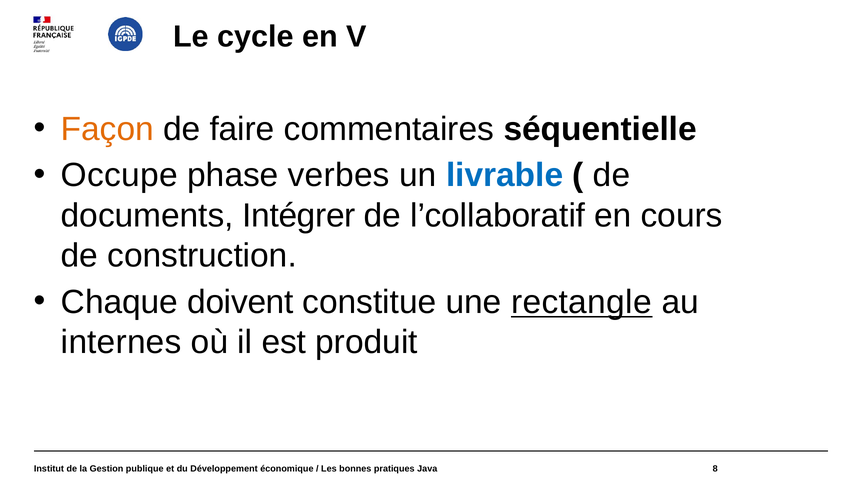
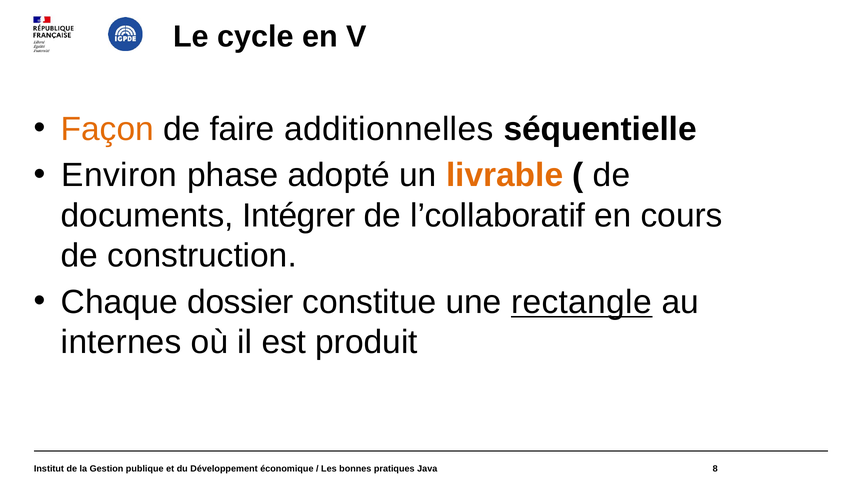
commentaires: commentaires -> additionnelles
Occupe: Occupe -> Environ
verbes: verbes -> adopté
livrable colour: blue -> orange
doivent: doivent -> dossier
